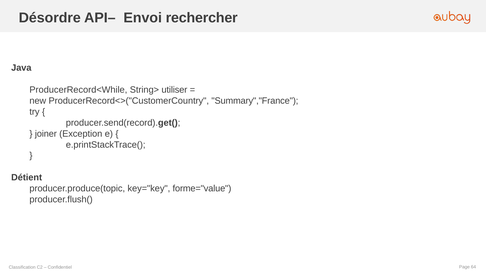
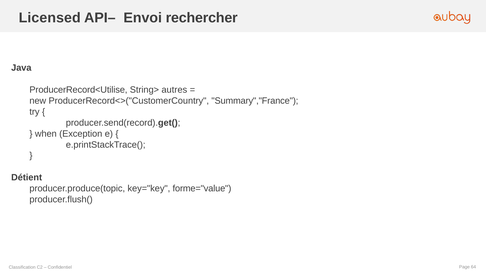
Désordre: Désordre -> Licensed
ProducerRecord<While: ProducerRecord<While -> ProducerRecord<Utilise
utiliser: utiliser -> autres
joiner: joiner -> when
